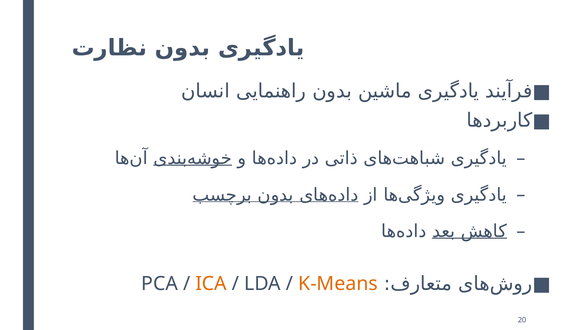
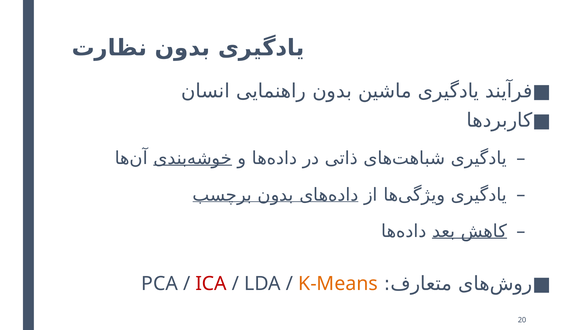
ICA colour: orange -> red
